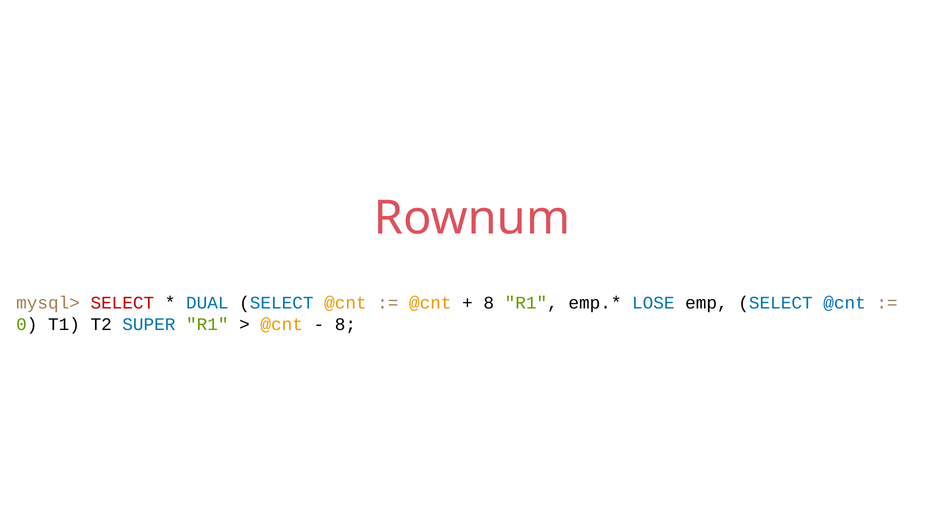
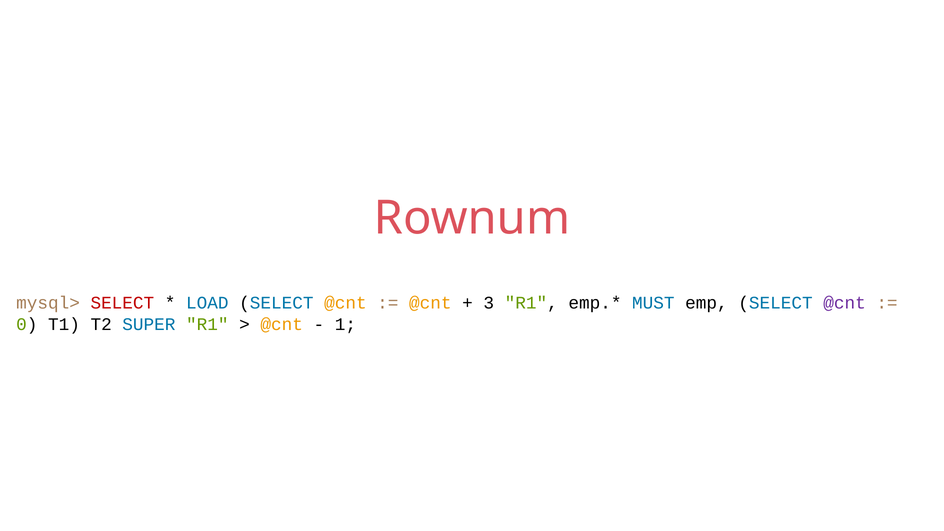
DUAL: DUAL -> LOAD
8 at (489, 303): 8 -> 3
LOSE: LOSE -> MUST
@cnt at (845, 303) colour: blue -> purple
8 at (345, 324): 8 -> 1
